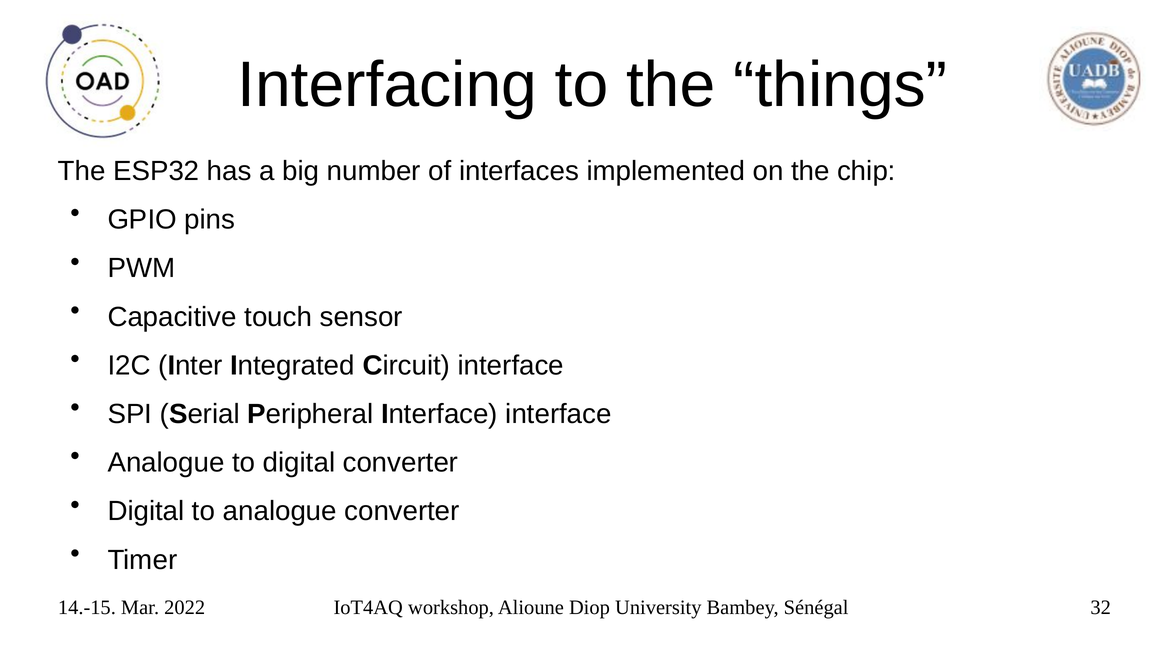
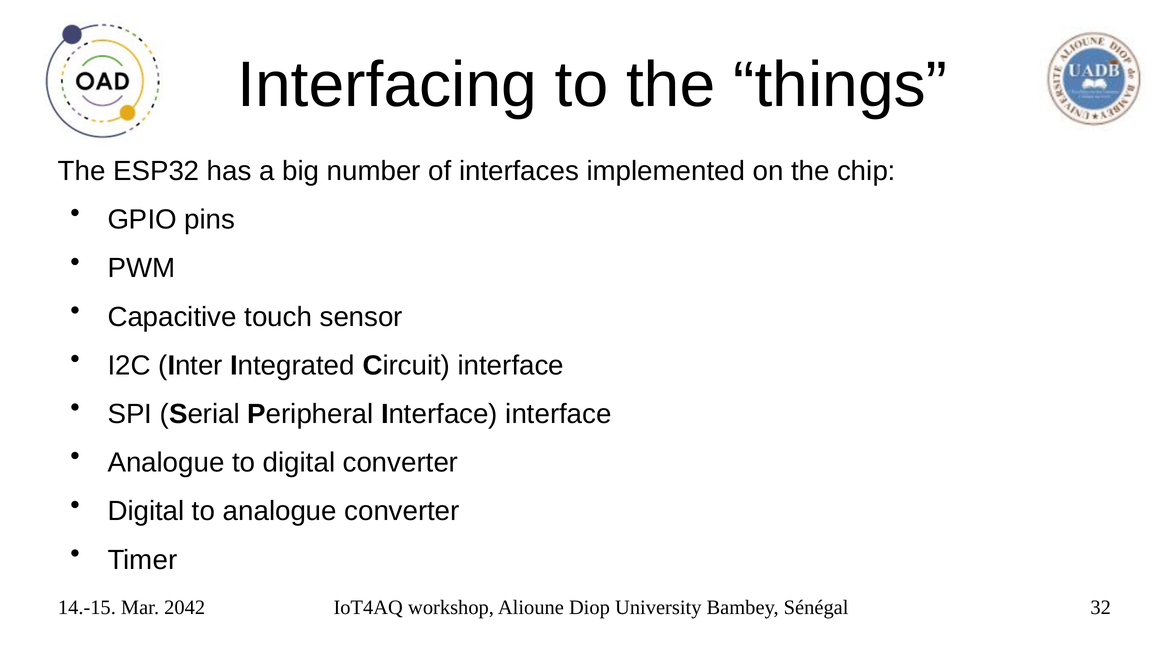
2022: 2022 -> 2042
